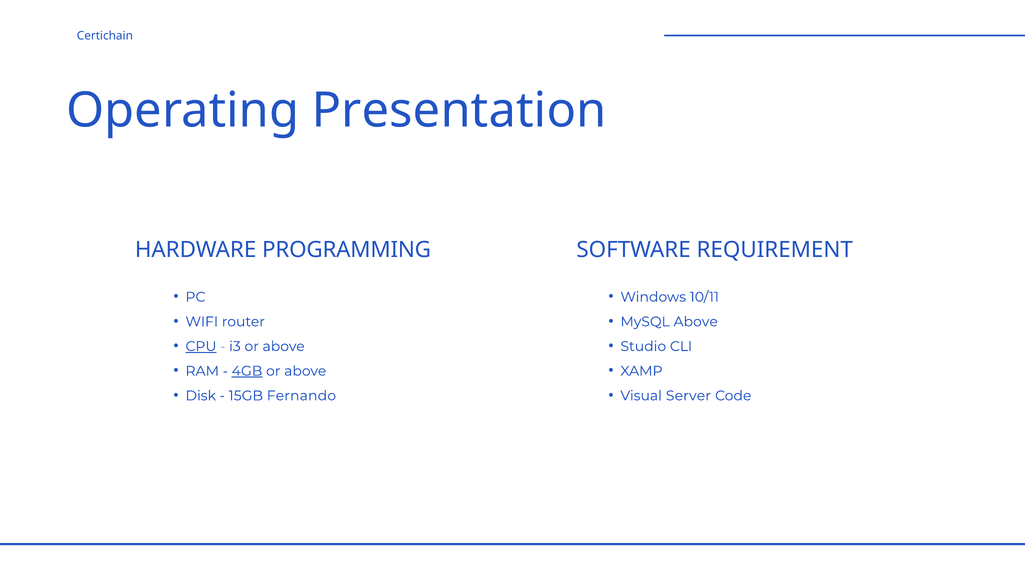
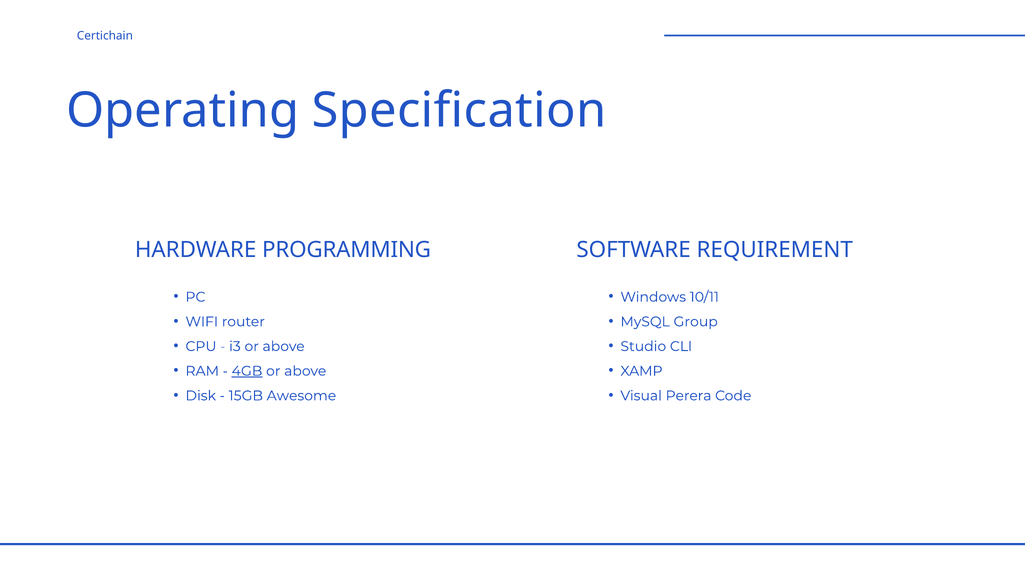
Presentation: Presentation -> Specification
MySQL Above: Above -> Group
CPU underline: present -> none
Fernando: Fernando -> Awesome
Server: Server -> Perera
